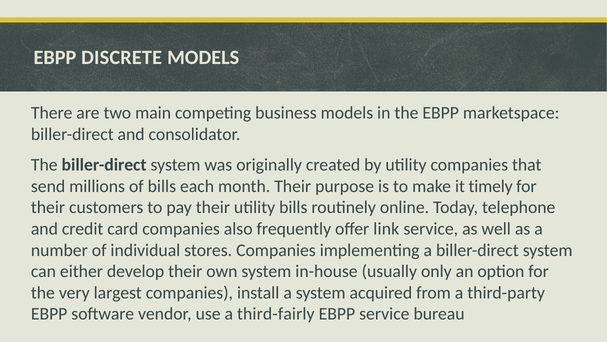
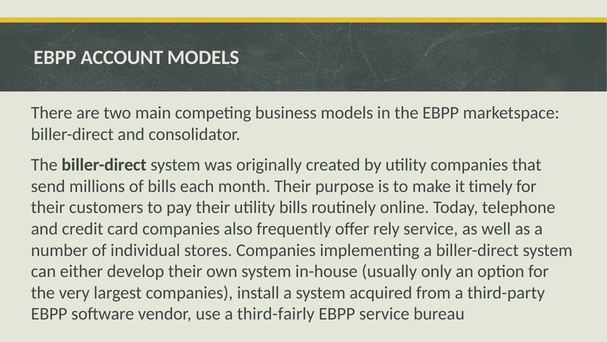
DISCRETE: DISCRETE -> ACCOUNT
link: link -> rely
